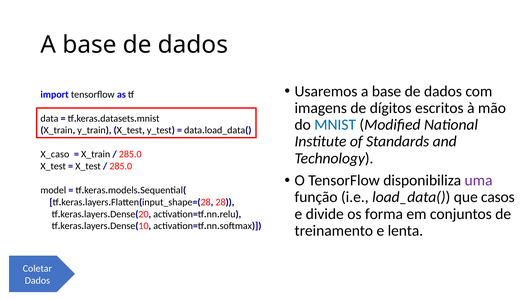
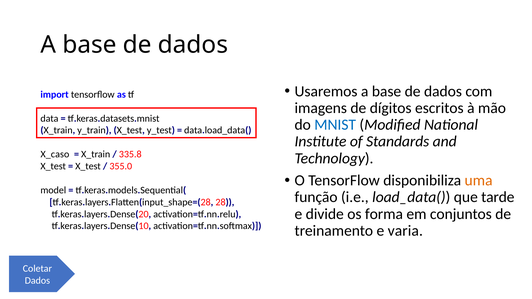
285.0 at (130, 154): 285.0 -> 335.8
285.0 at (121, 166): 285.0 -> 355.0
uma colour: purple -> orange
casos: casos -> tarde
lenta: lenta -> varia
